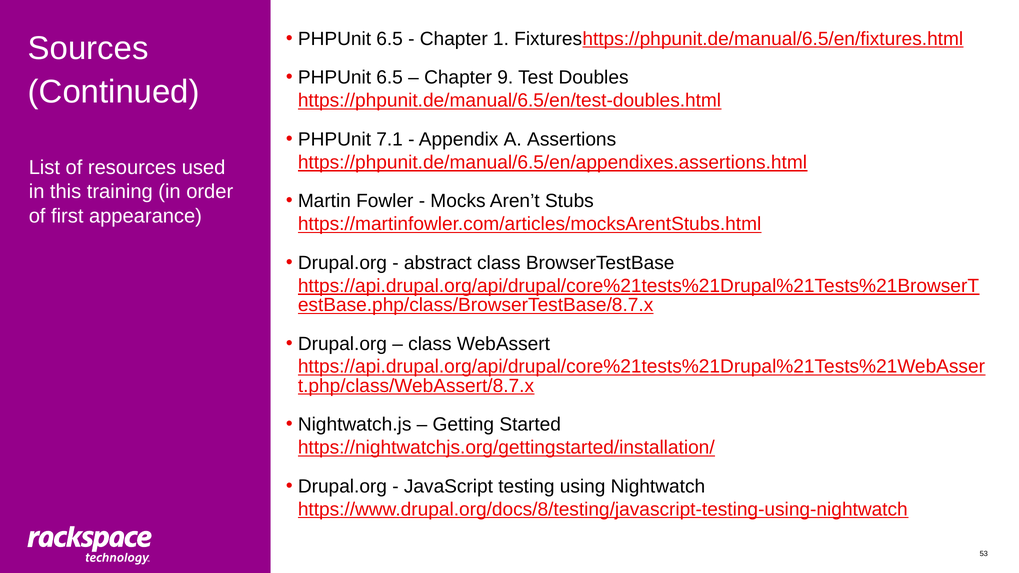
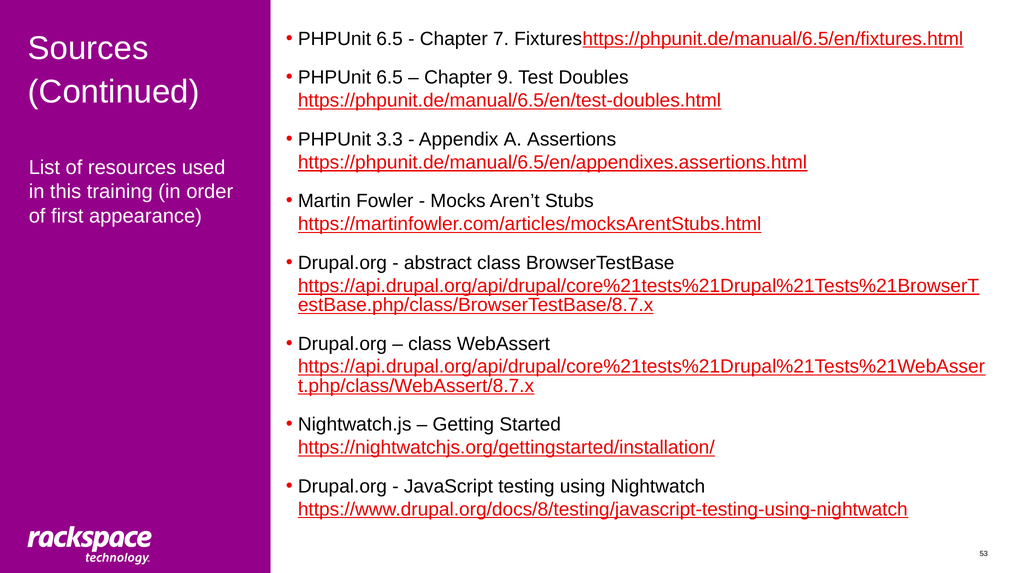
1: 1 -> 7
7.1: 7.1 -> 3.3
